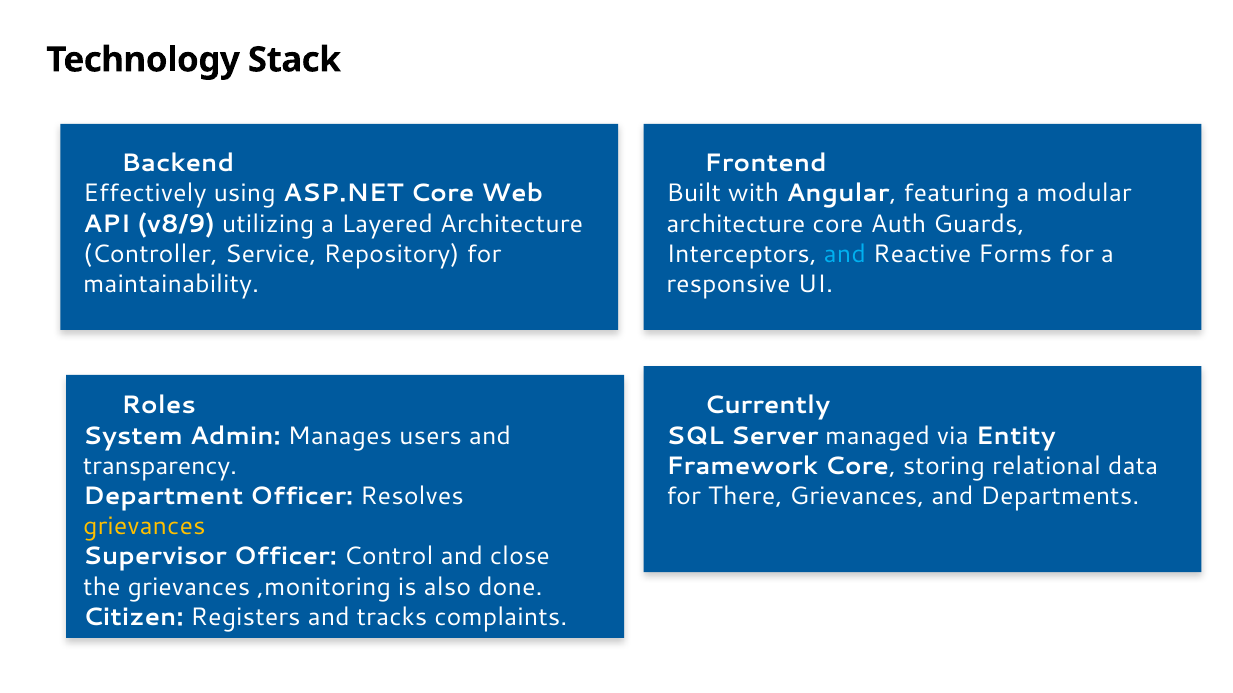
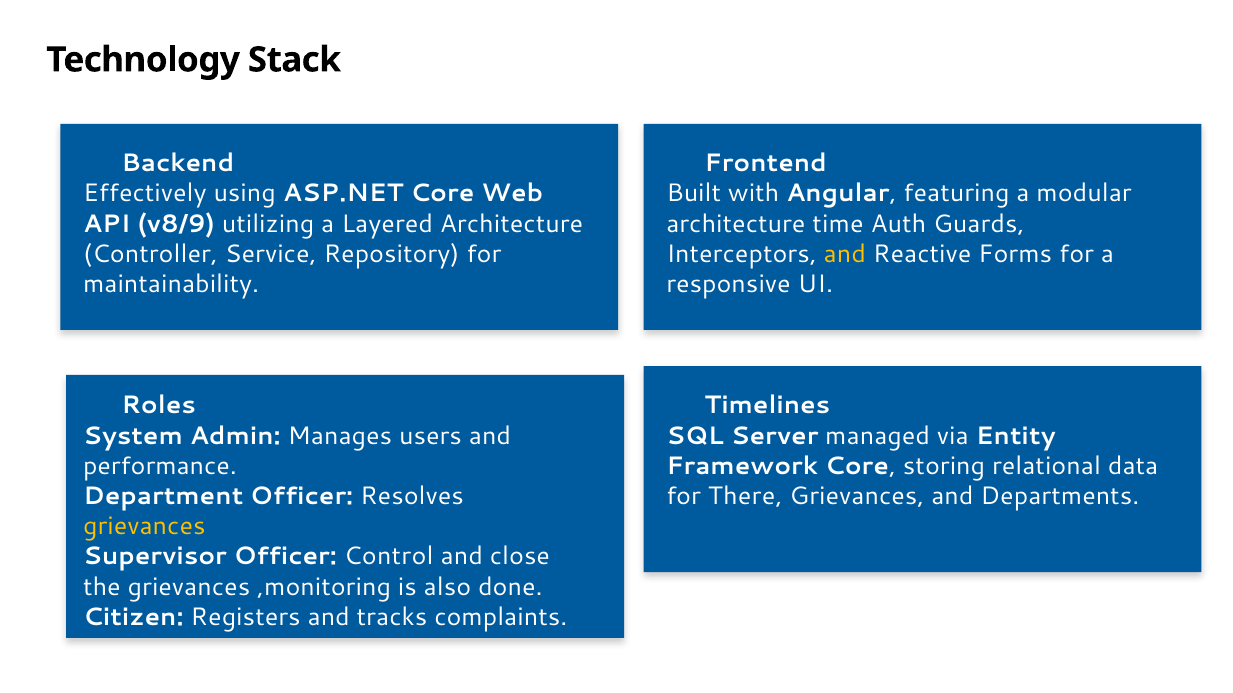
architecture core: core -> time
and at (845, 254) colour: light blue -> yellow
Currently: Currently -> Timelines
transparency: transparency -> performance
